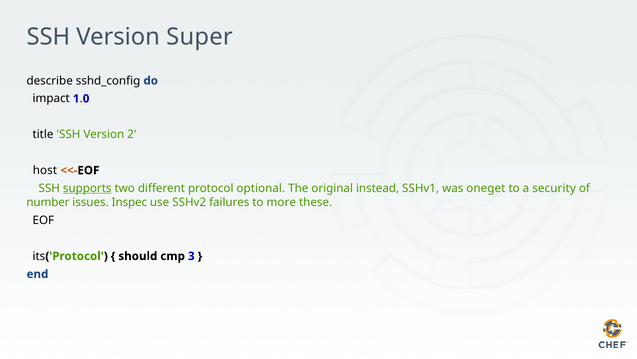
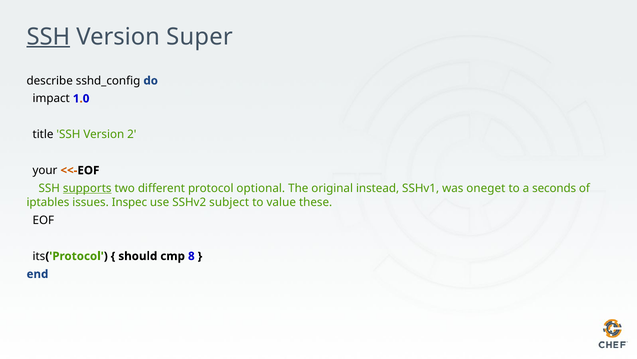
SSH at (48, 37) underline: none -> present
host: host -> your
security: security -> seconds
number: number -> iptables
failures: failures -> subject
more: more -> value
3: 3 -> 8
